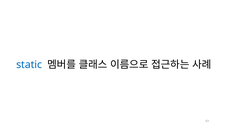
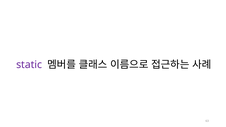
static colour: blue -> purple
